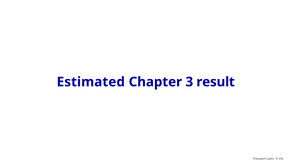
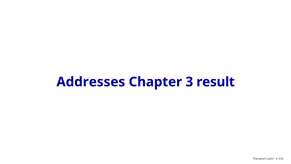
Estimated: Estimated -> Addresses
